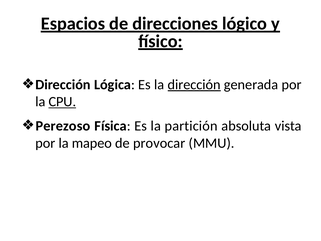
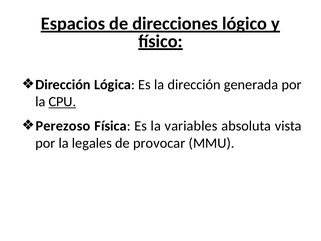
dirección at (194, 84) underline: present -> none
partición: partición -> variables
mapeo: mapeo -> legales
